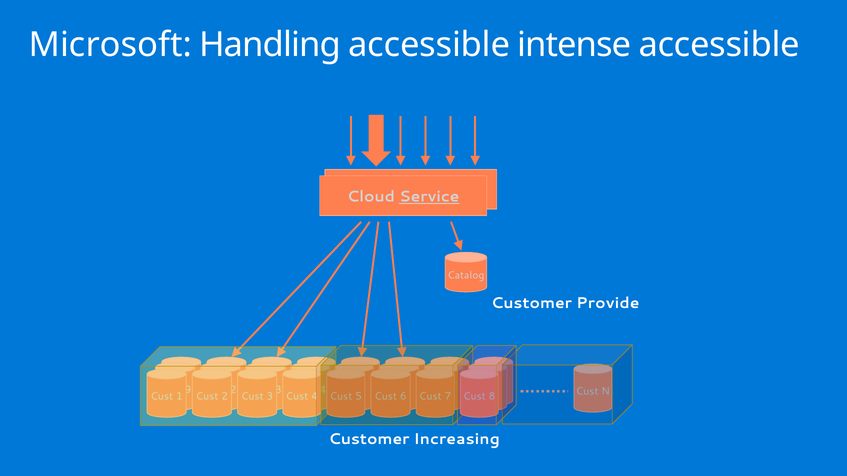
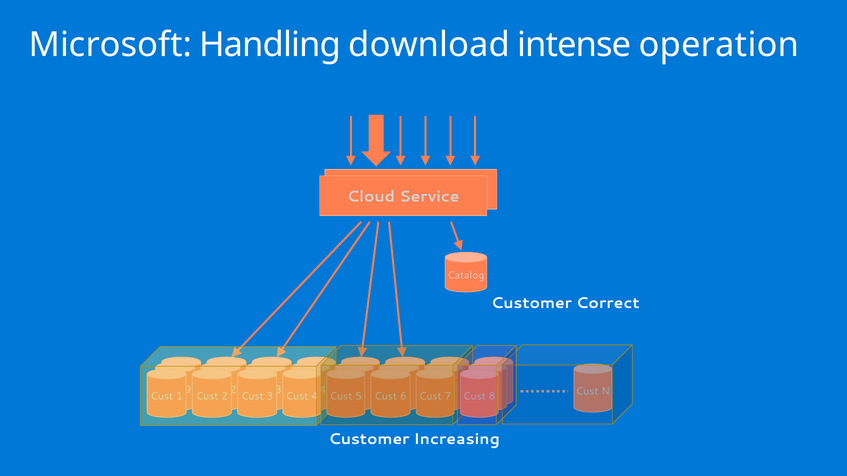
Handling accessible: accessible -> download
intense accessible: accessible -> operation
Service underline: present -> none
Provide: Provide -> Correct
